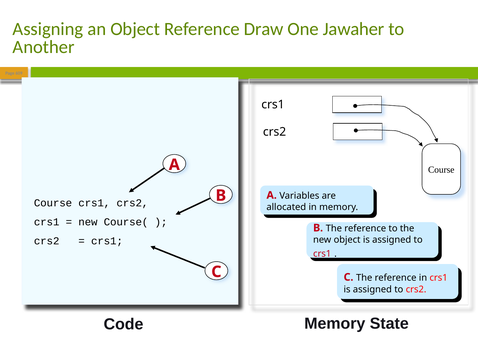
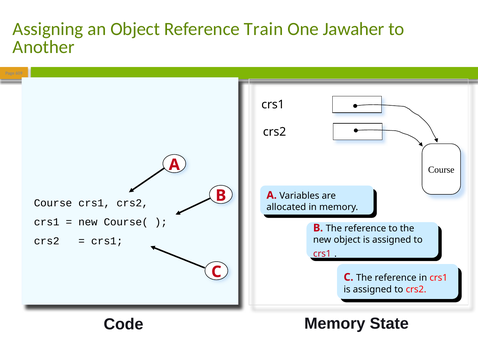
Draw: Draw -> Train
